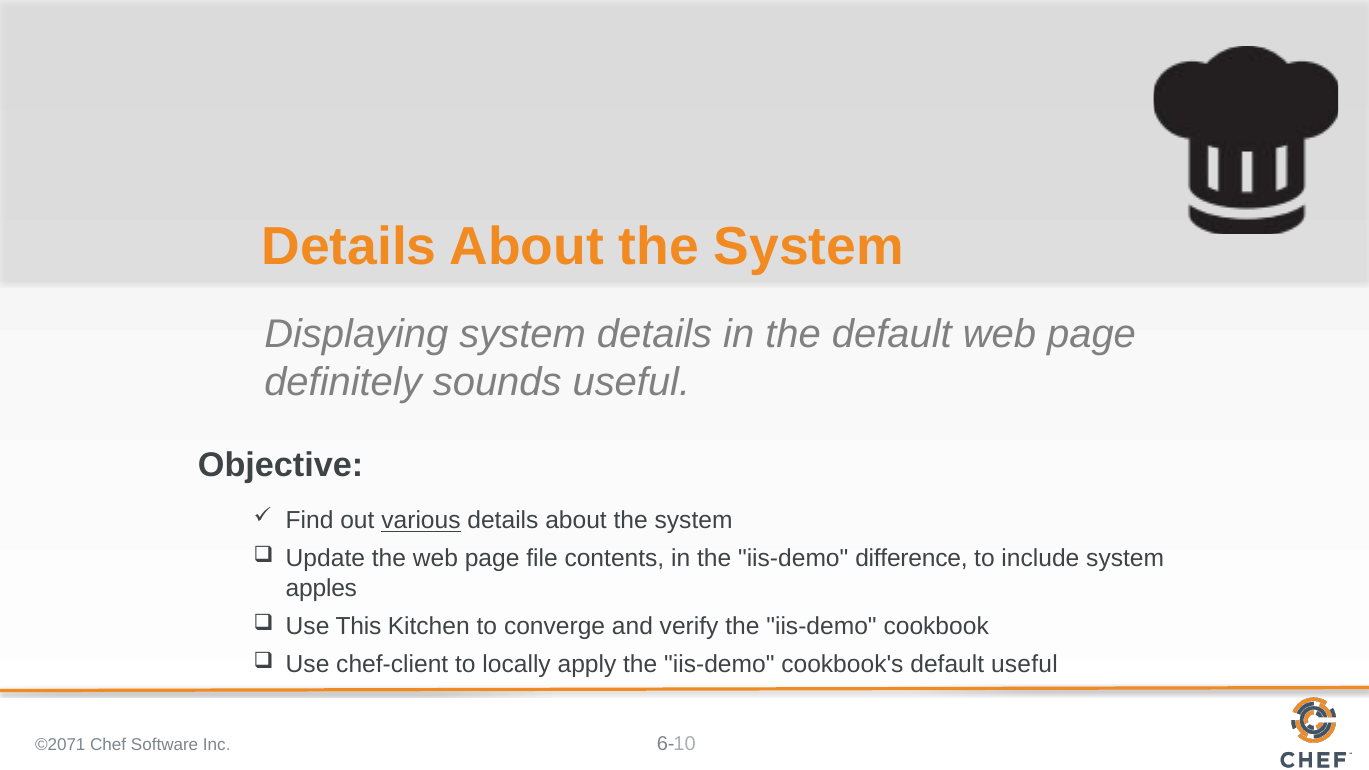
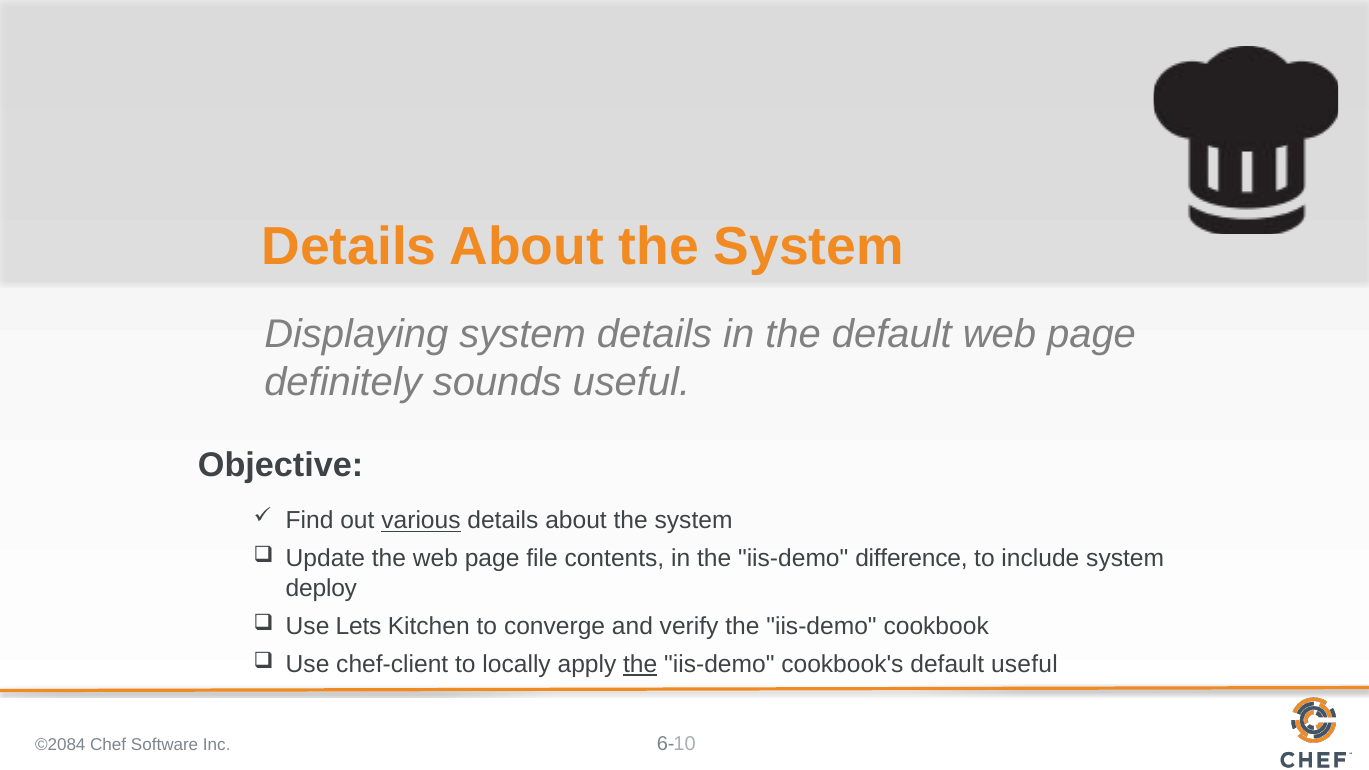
apples: apples -> deploy
This: This -> Lets
the at (640, 665) underline: none -> present
©2071: ©2071 -> ©2084
